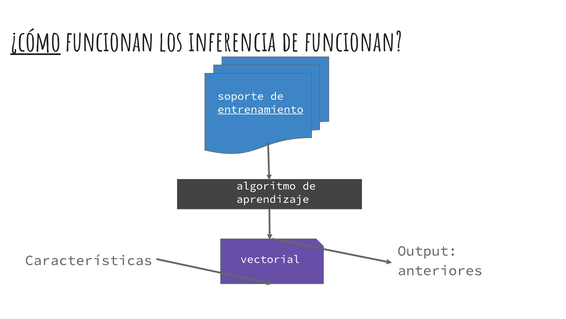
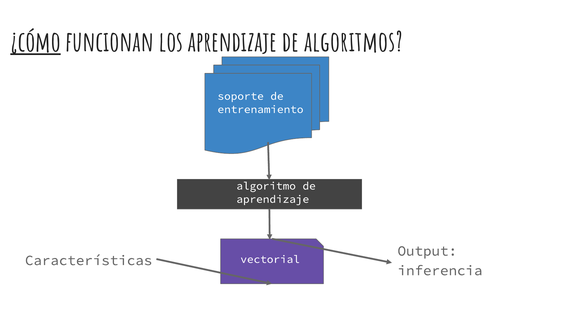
los inferencia: inferencia -> aprendizaje
de funcionan: funcionan -> algoritmos
entrenamiento underline: present -> none
anteriores: anteriores -> inferencia
